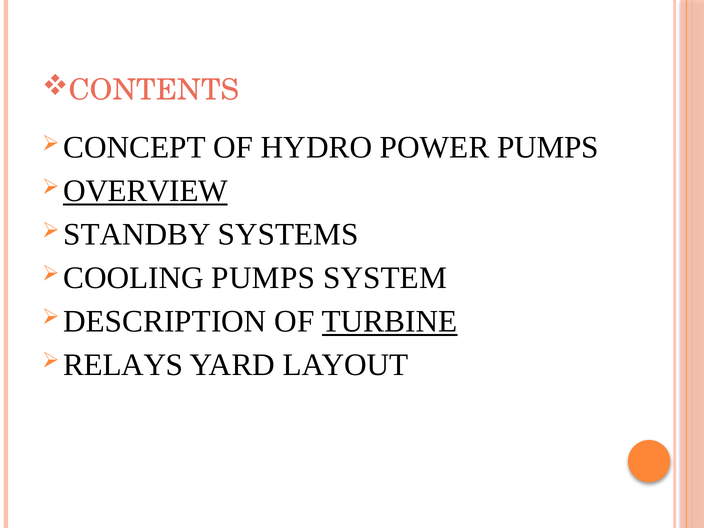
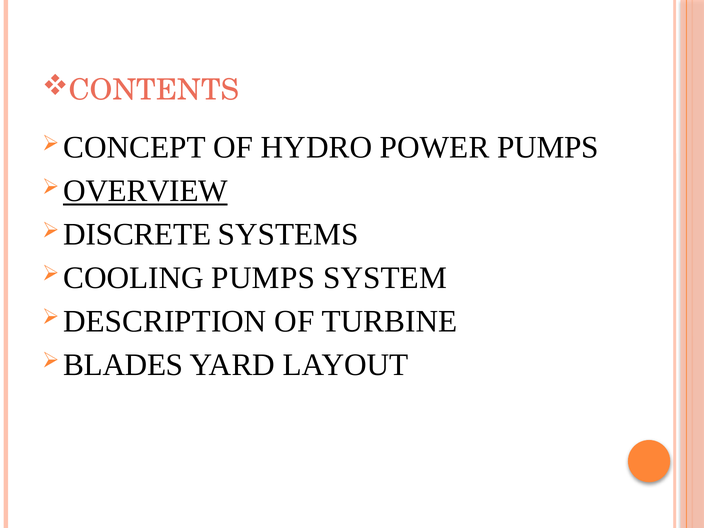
STANDBY: STANDBY -> DISCRETE
TURBINE underline: present -> none
RELAYS: RELAYS -> BLADES
